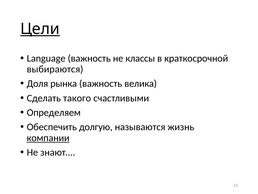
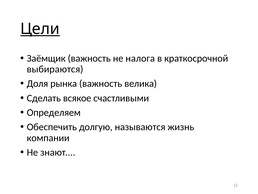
Language: Language -> Заёмщик
классы: классы -> налога
такого: такого -> всякое
компании underline: present -> none
